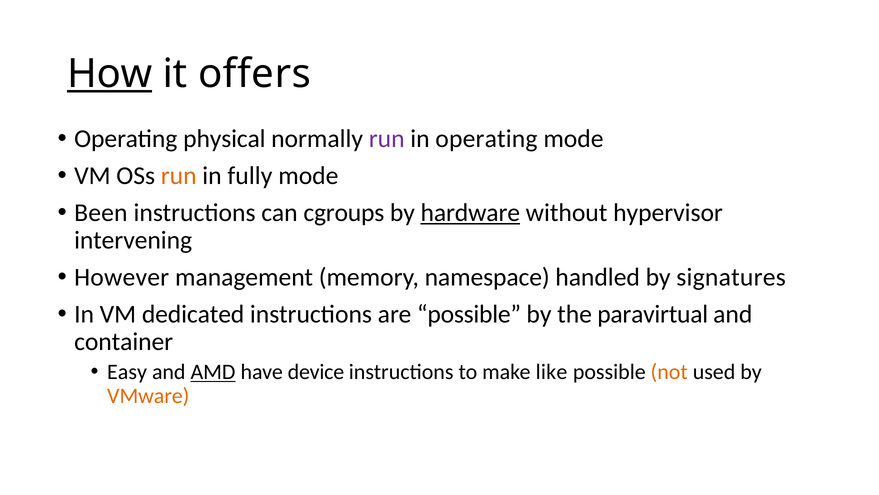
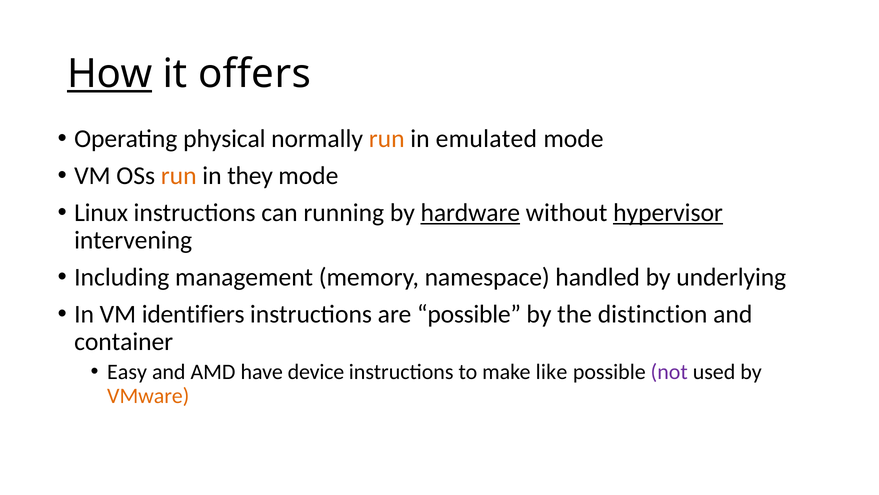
run at (387, 139) colour: purple -> orange
in operating: operating -> emulated
fully: fully -> they
Been: Been -> Linux
cgroups: cgroups -> running
hypervisor underline: none -> present
However: However -> Including
signatures: signatures -> underlying
dedicated: dedicated -> identifiers
paravirtual: paravirtual -> distinction
AMD underline: present -> none
not colour: orange -> purple
